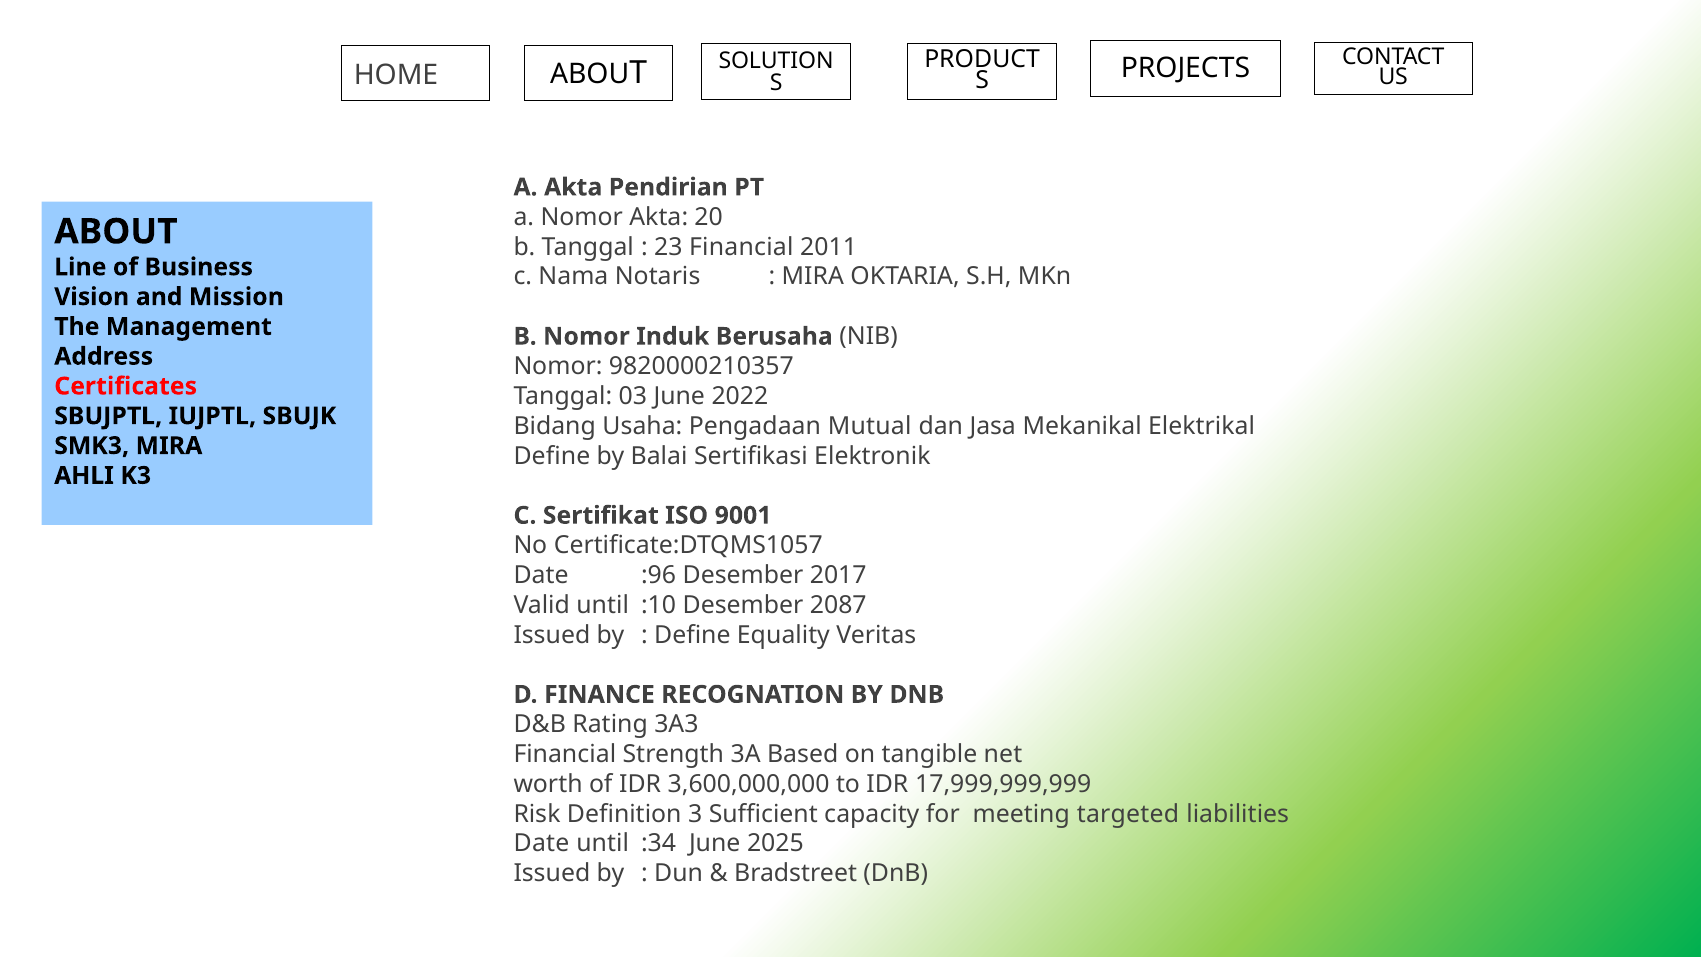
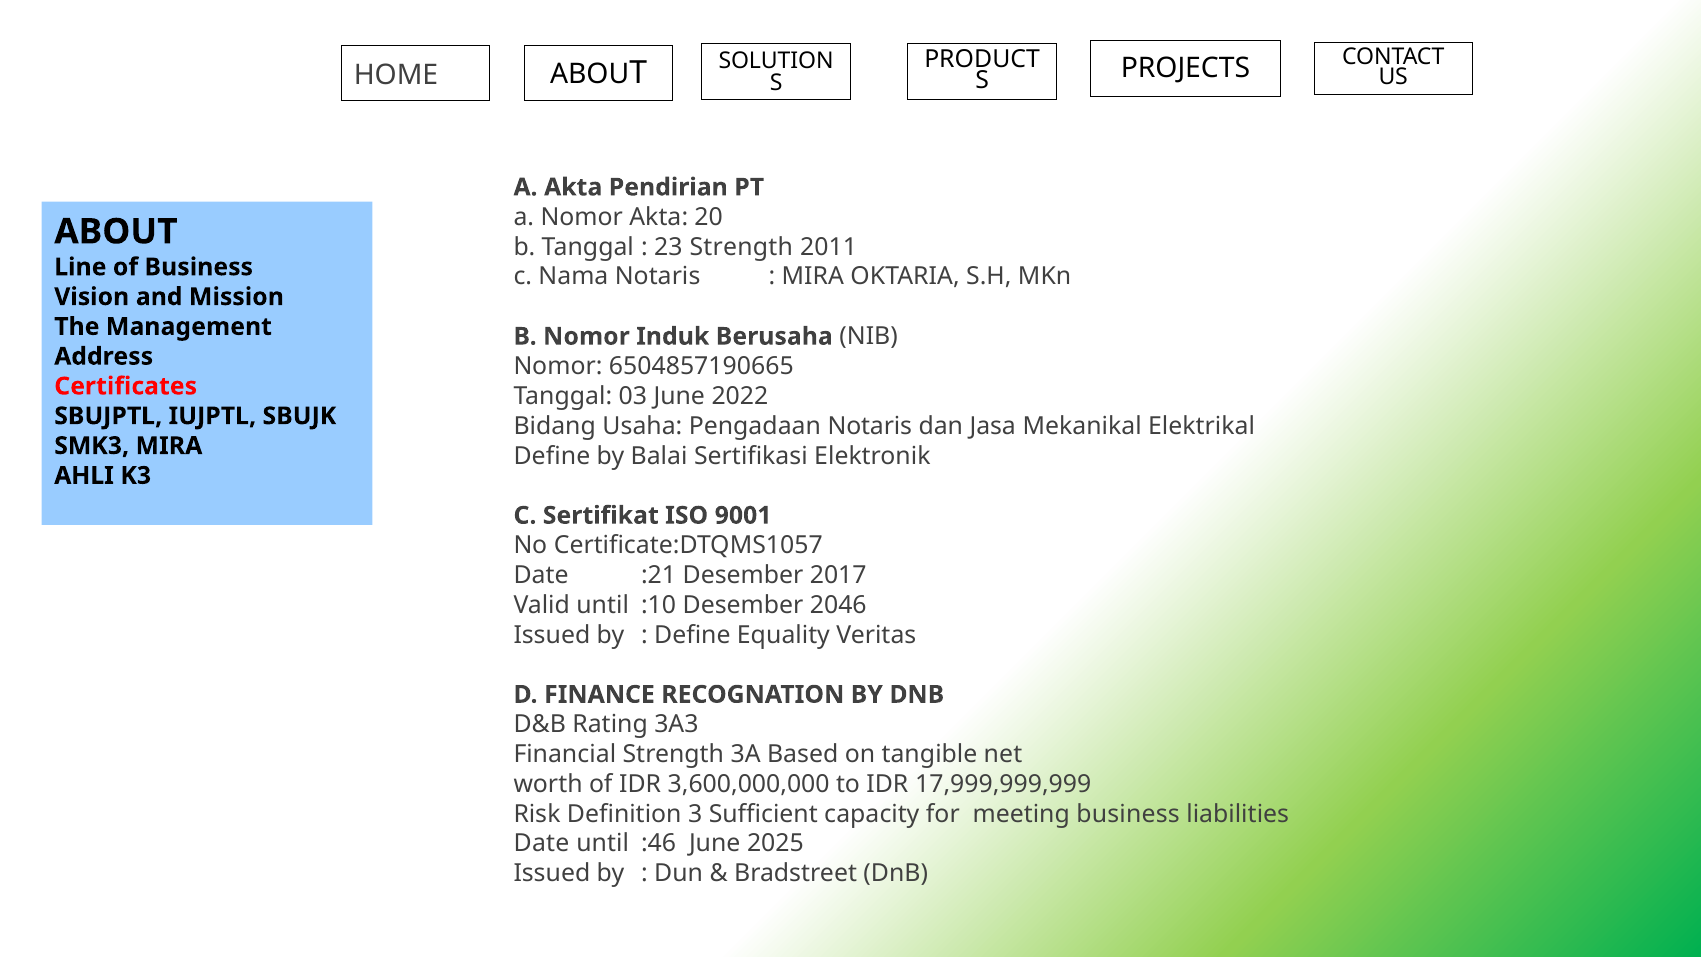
23 Financial: Financial -> Strength
9820000210357: 9820000210357 -> 6504857190665
Pengadaan Mutual: Mutual -> Notaris
:96: :96 -> :21
2087: 2087 -> 2046
meeting targeted: targeted -> business
:34: :34 -> :46
